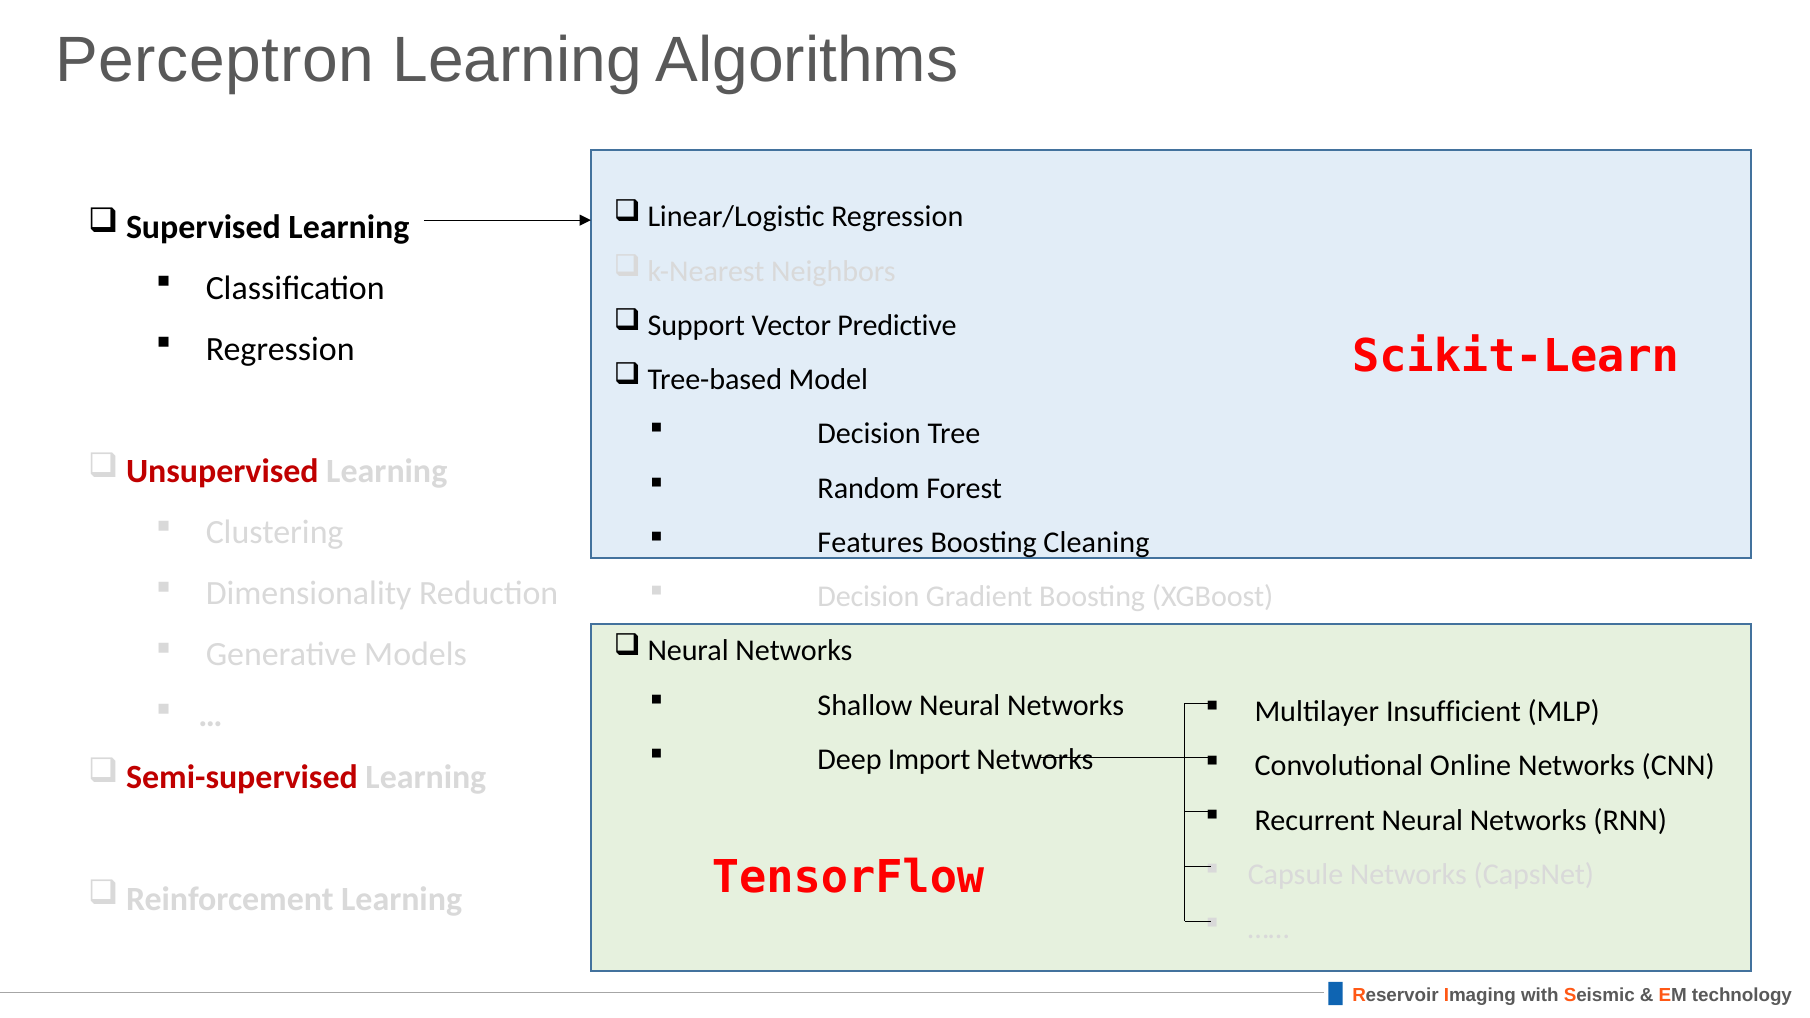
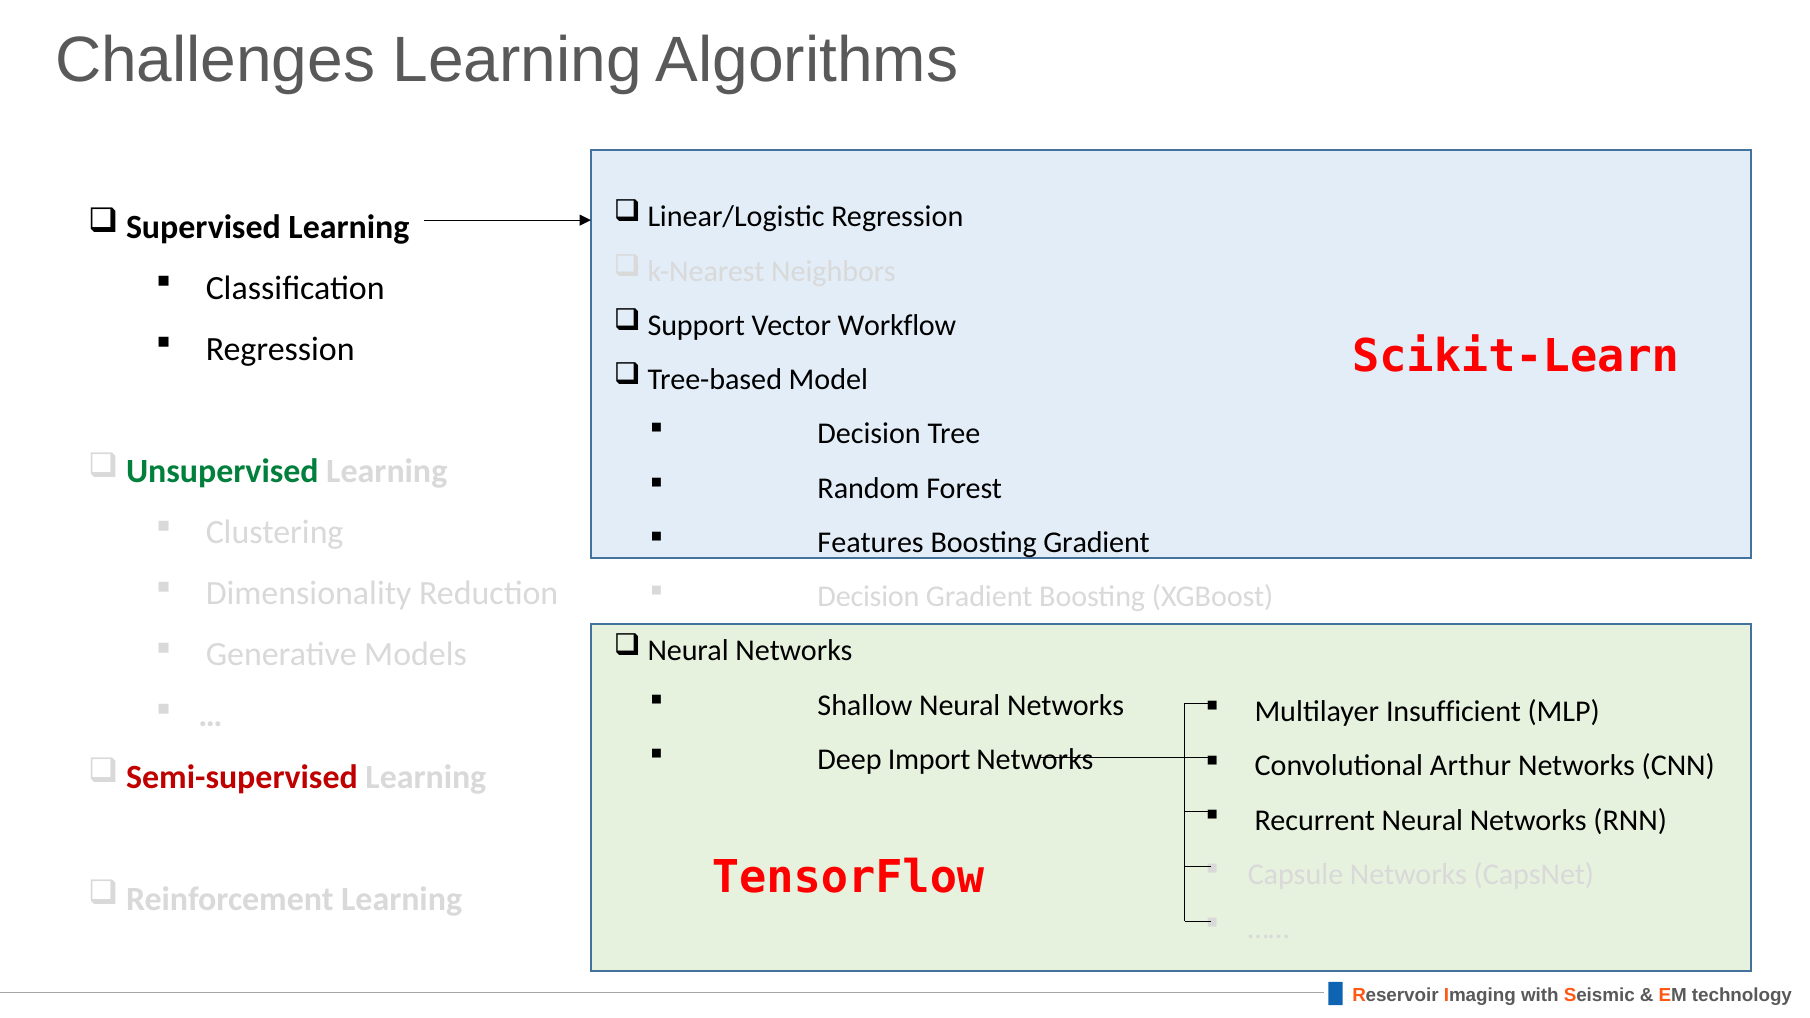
Perceptron: Perceptron -> Challenges
Predictive: Predictive -> Workflow
Unsupervised colour: red -> green
Boosting Cleaning: Cleaning -> Gradient
Online: Online -> Arthur
